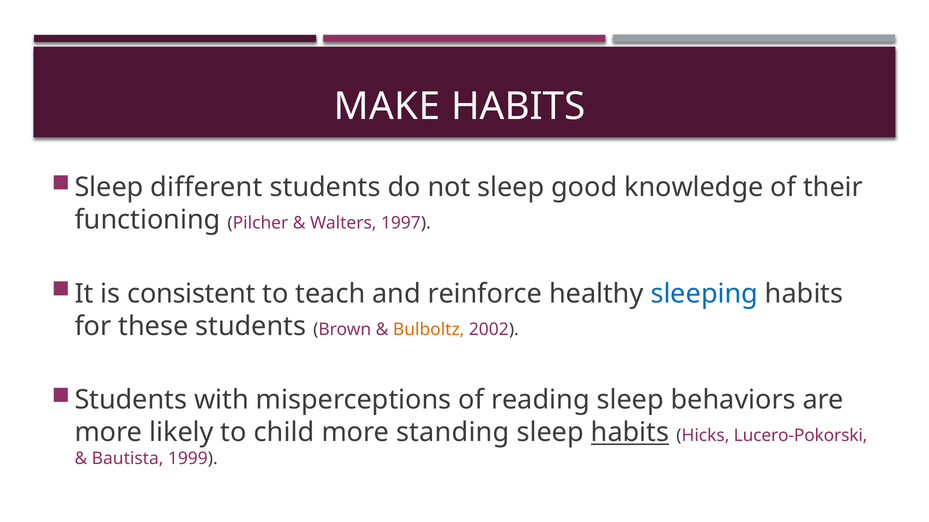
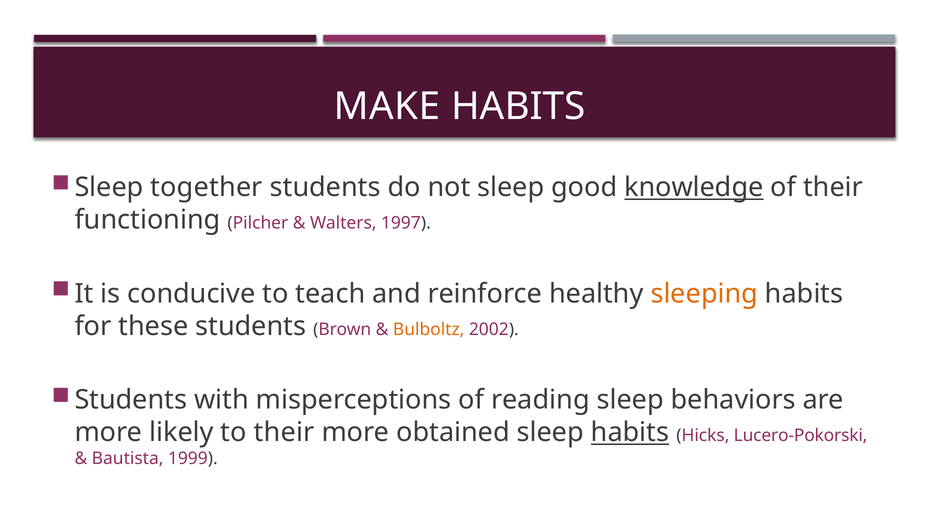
different: different -> together
knowledge underline: none -> present
consistent: consistent -> conducive
sleeping colour: blue -> orange
to child: child -> their
standing: standing -> obtained
